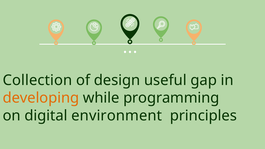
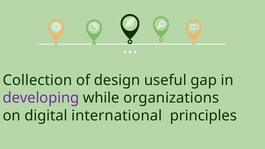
developing colour: orange -> purple
programming: programming -> organizations
environment: environment -> international
